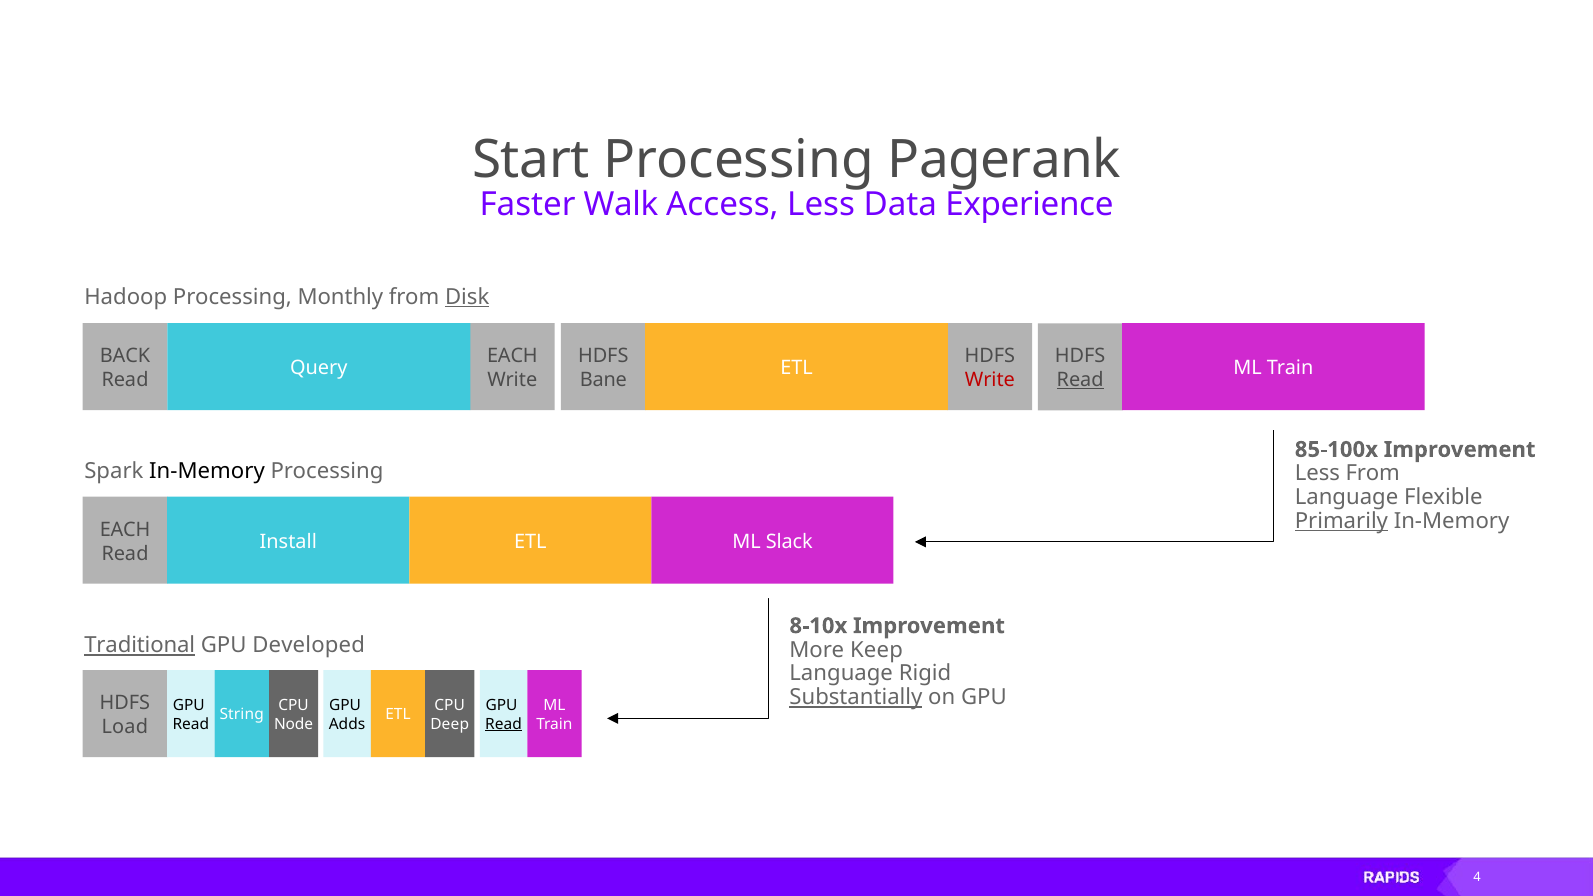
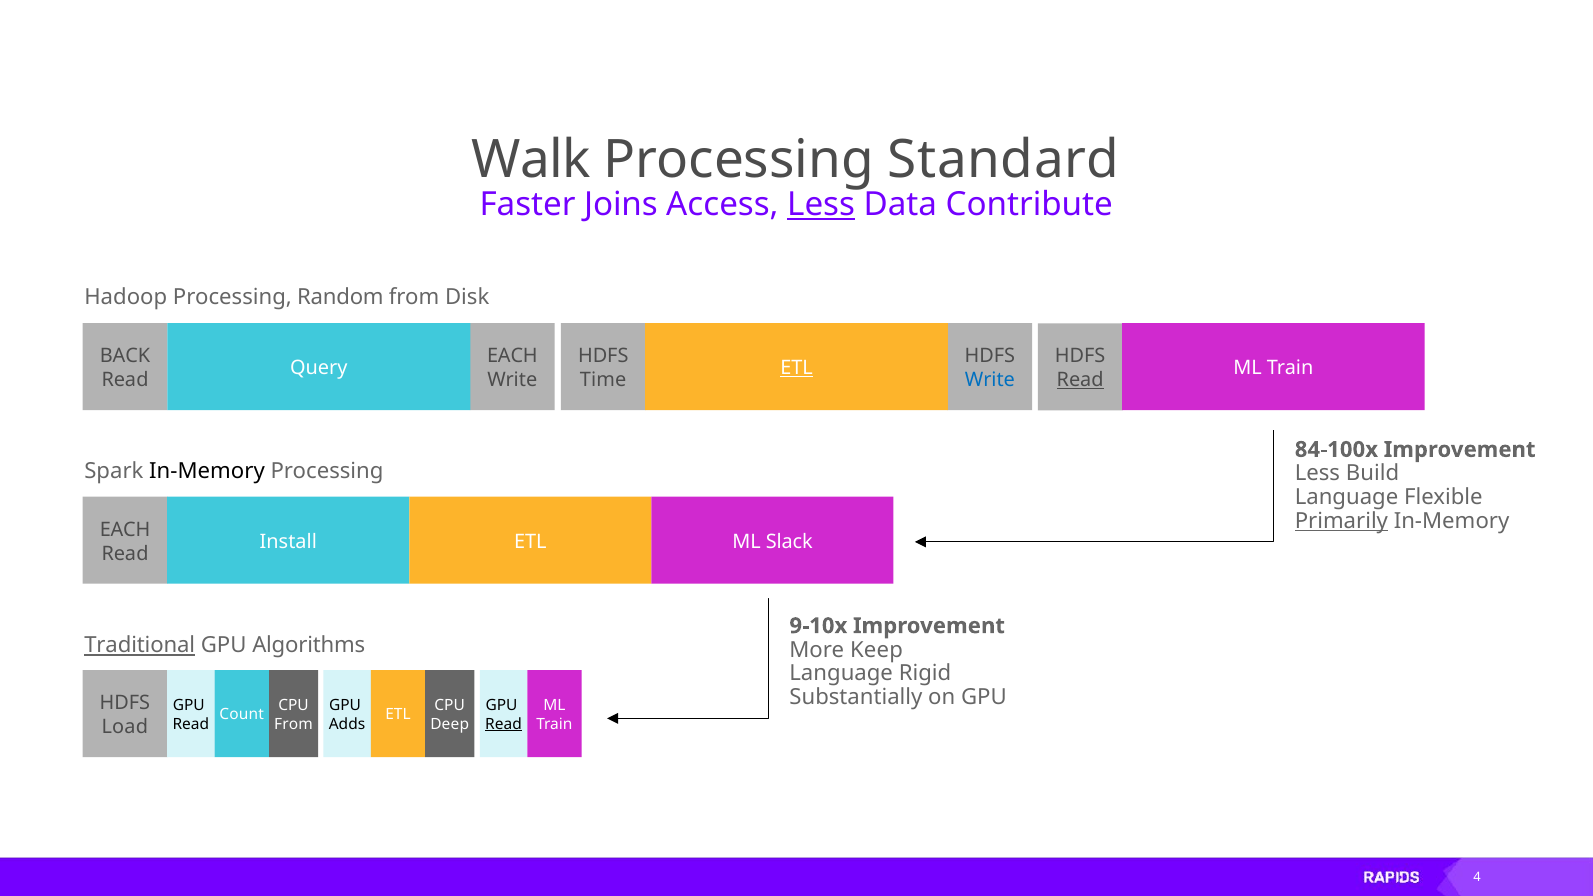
Start: Start -> Walk
Pagerank: Pagerank -> Standard
Walk: Walk -> Joins
Less at (821, 205) underline: none -> present
Experience: Experience -> Contribute
Monthly: Monthly -> Random
Disk underline: present -> none
ETL at (797, 368) underline: none -> present
Bane: Bane -> Time
Write at (990, 380) colour: red -> blue
85-100x: 85-100x -> 84-100x
Less From: From -> Build
8-10x: 8-10x -> 9-10x
Developed: Developed -> Algorithms
Substantially underline: present -> none
String: String -> Count
Node at (294, 724): Node -> From
